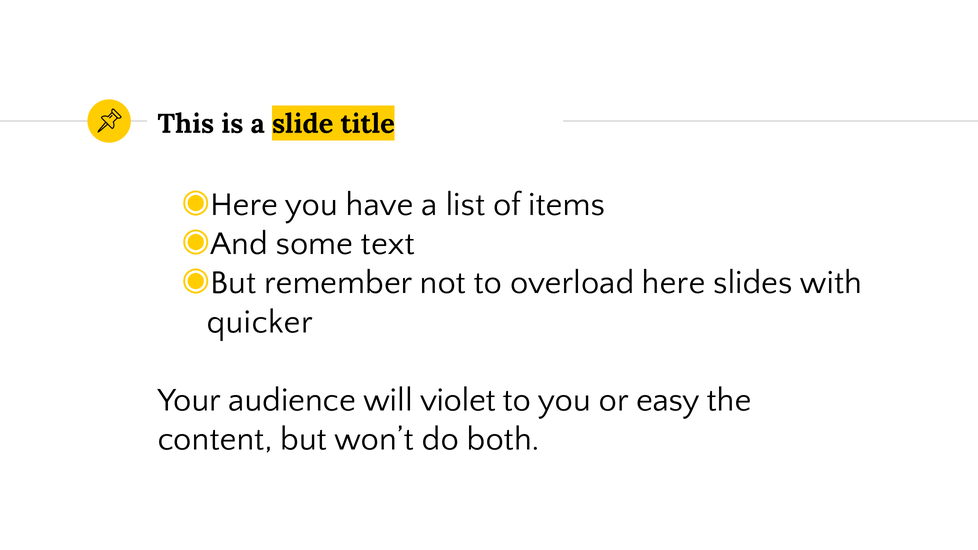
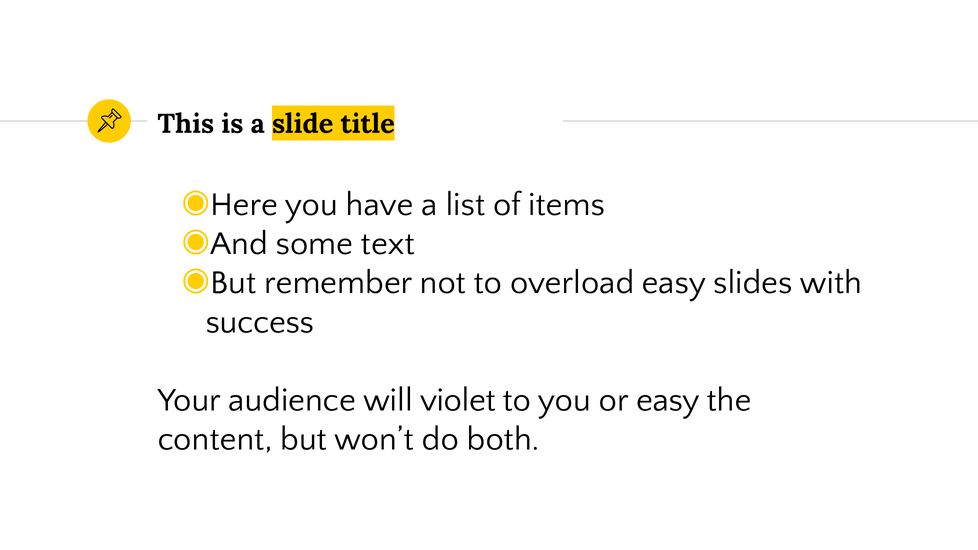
overload here: here -> easy
quicker: quicker -> success
